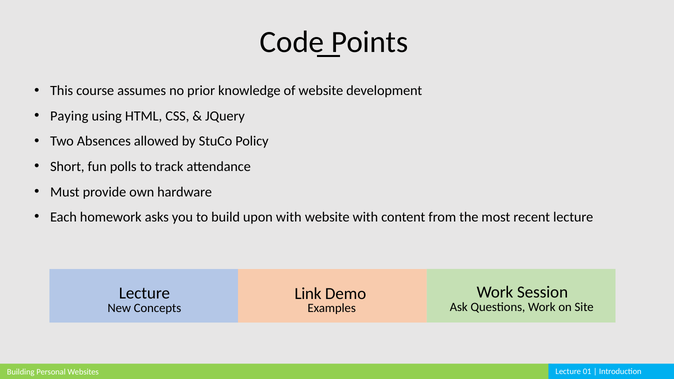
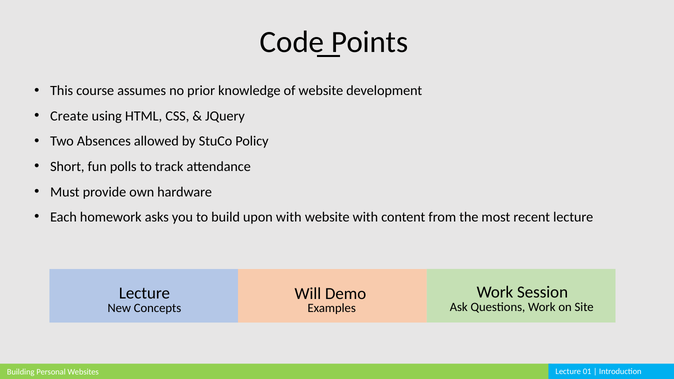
Paying: Paying -> Create
Link: Link -> Will
